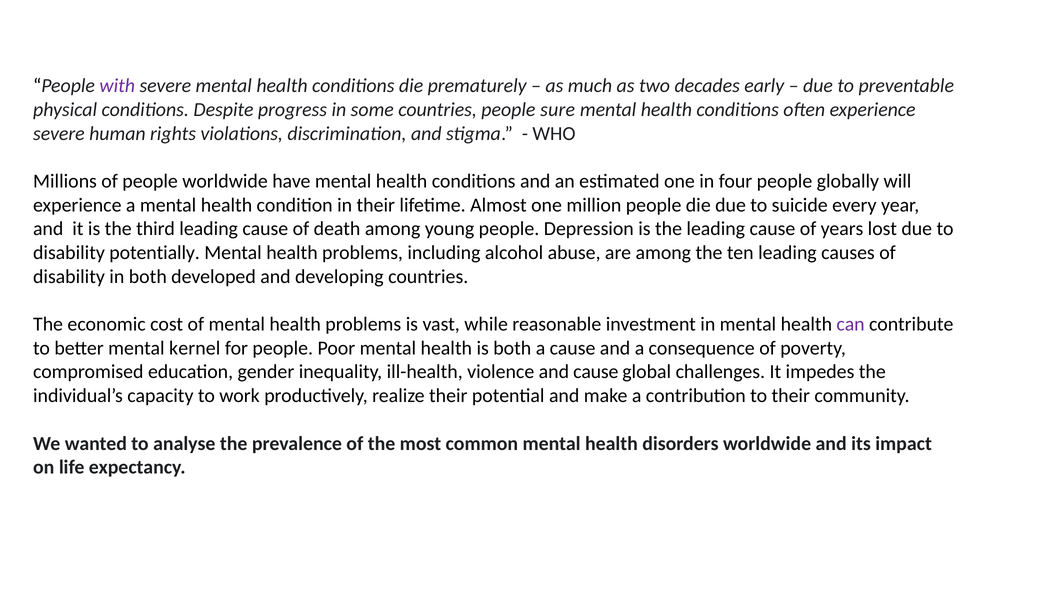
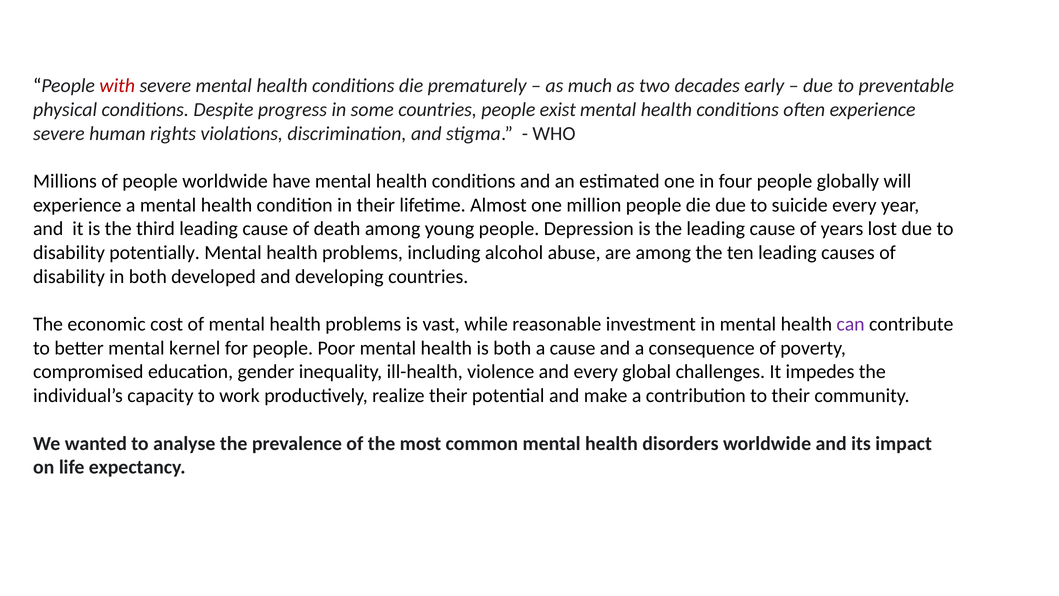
with colour: purple -> red
sure: sure -> exist
and cause: cause -> every
